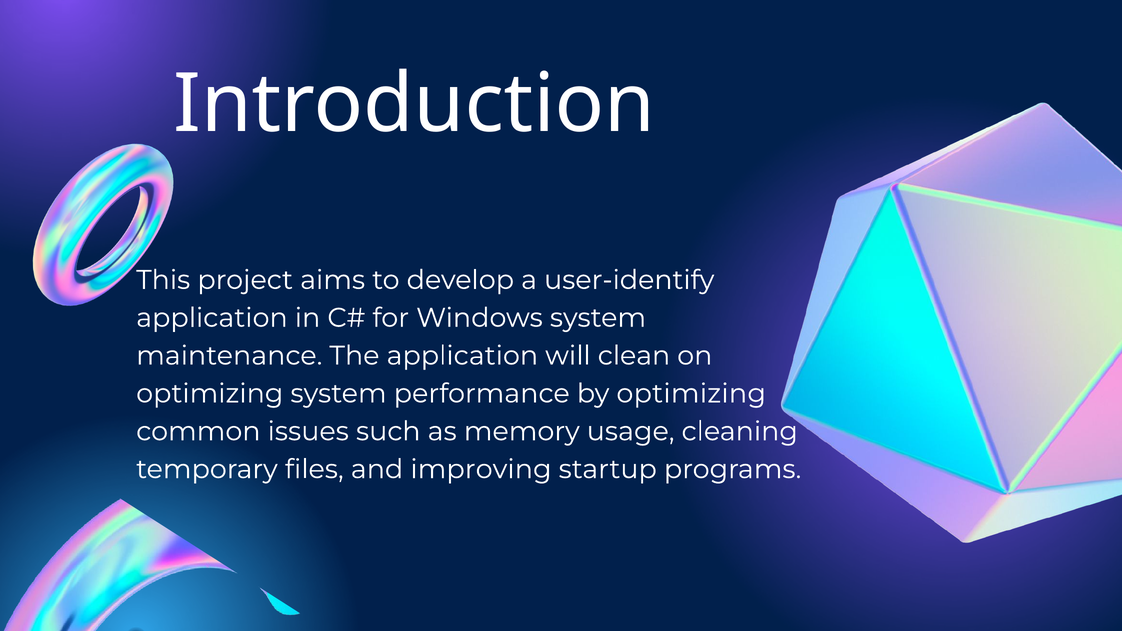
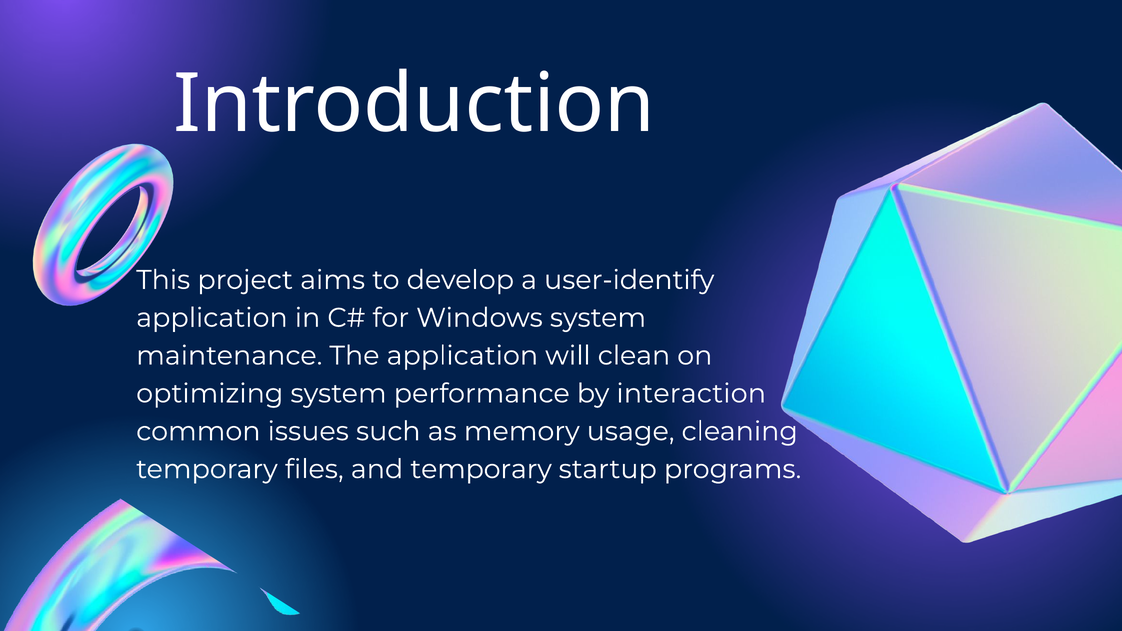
by optimizing: optimizing -> interaction
and improving: improving -> temporary
